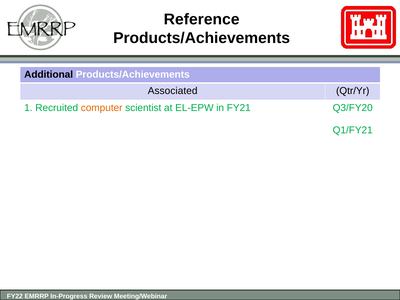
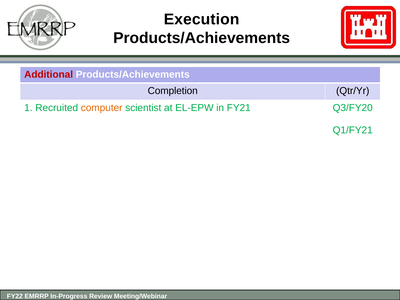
Reference: Reference -> Execution
Additional colour: black -> red
Associated: Associated -> Completion
